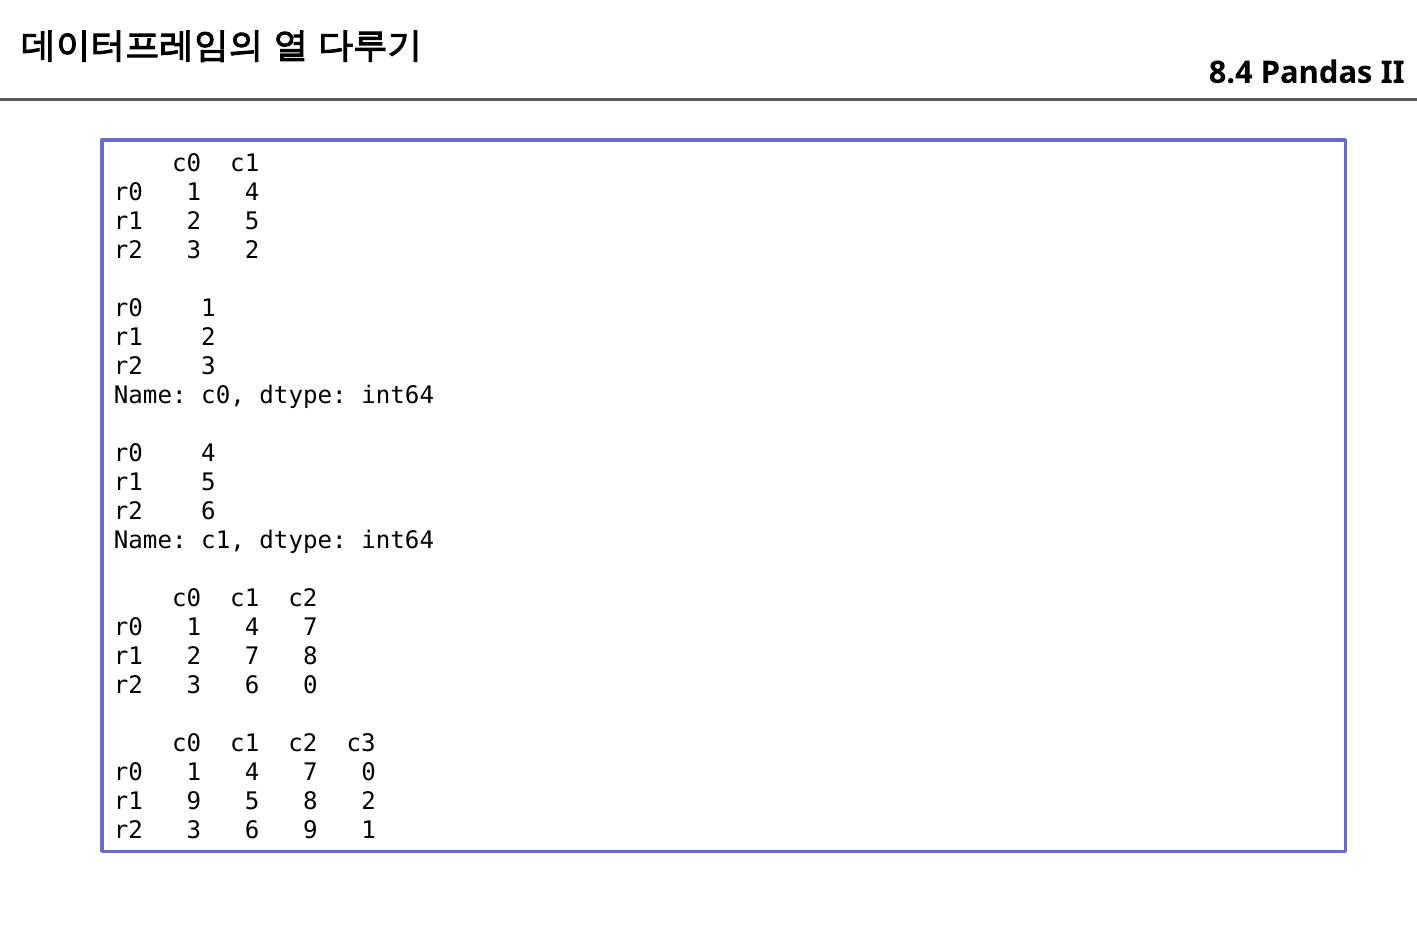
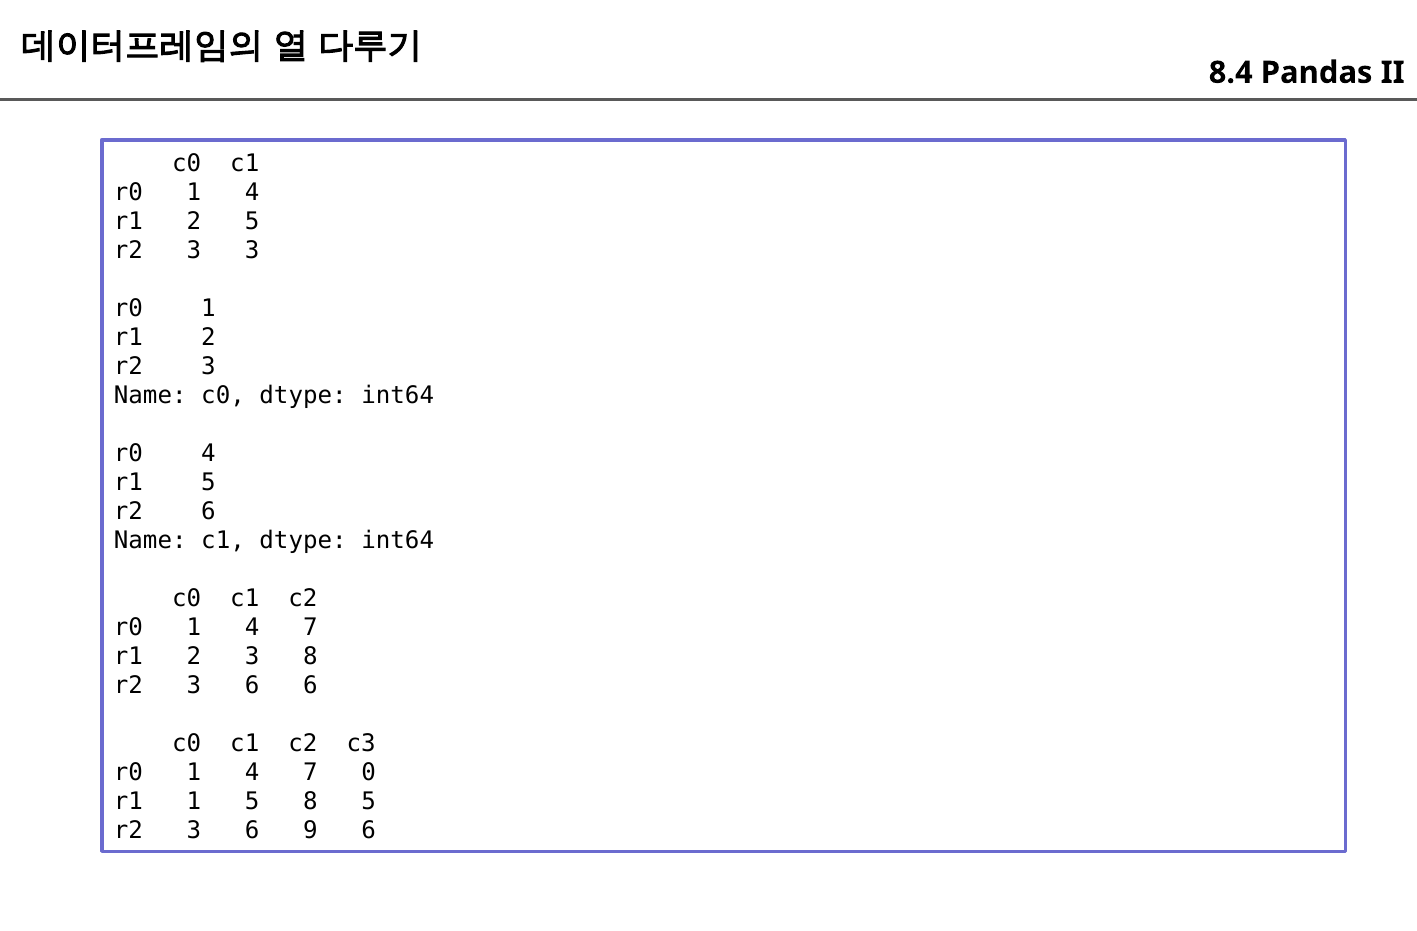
3 2: 2 -> 3
2 7: 7 -> 3
6 0: 0 -> 6
r1 9: 9 -> 1
8 2: 2 -> 5
9 1: 1 -> 6
